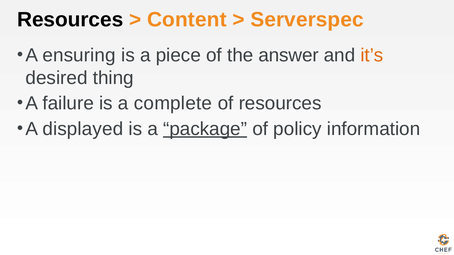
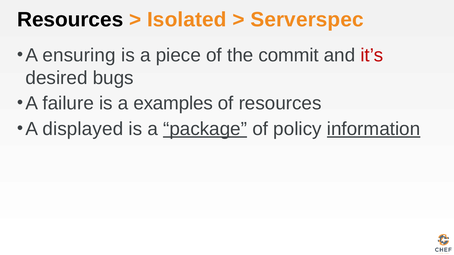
Content: Content -> Isolated
answer: answer -> commit
it’s colour: orange -> red
thing: thing -> bugs
complete: complete -> examples
information underline: none -> present
